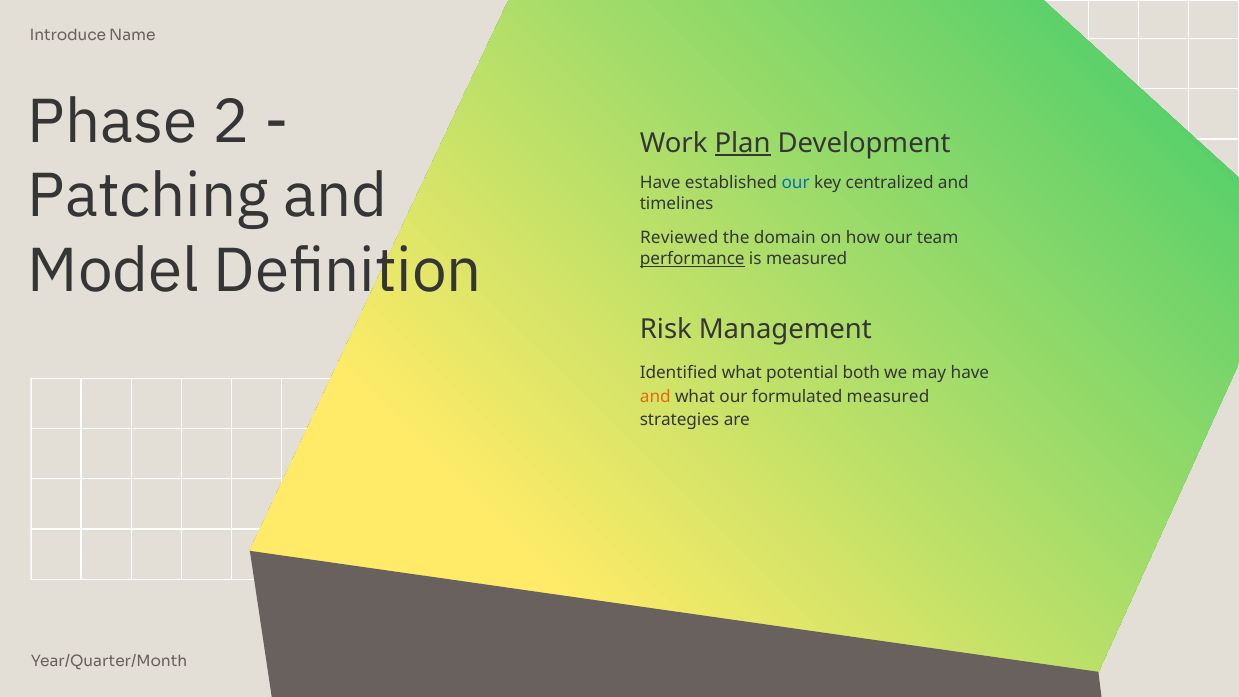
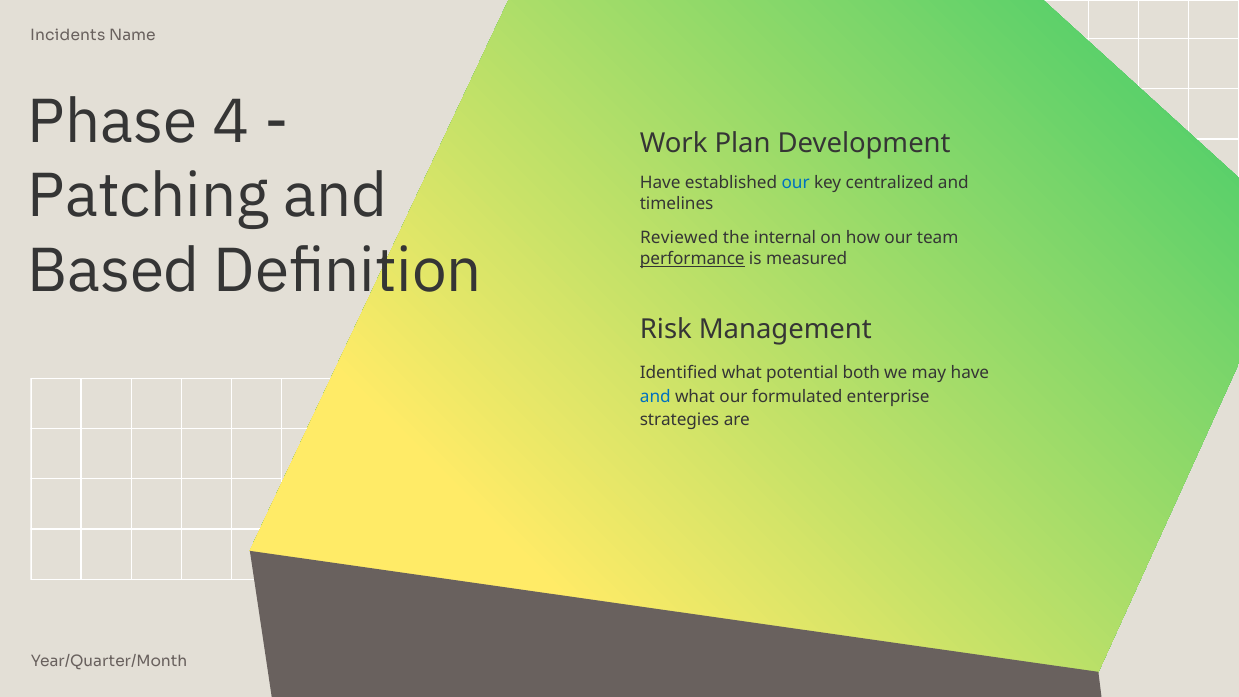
Introduce: Introduce -> Incidents
2: 2 -> 4
Plan underline: present -> none
domain: domain -> internal
Model: Model -> Based
and at (655, 397) colour: orange -> blue
formulated measured: measured -> enterprise
